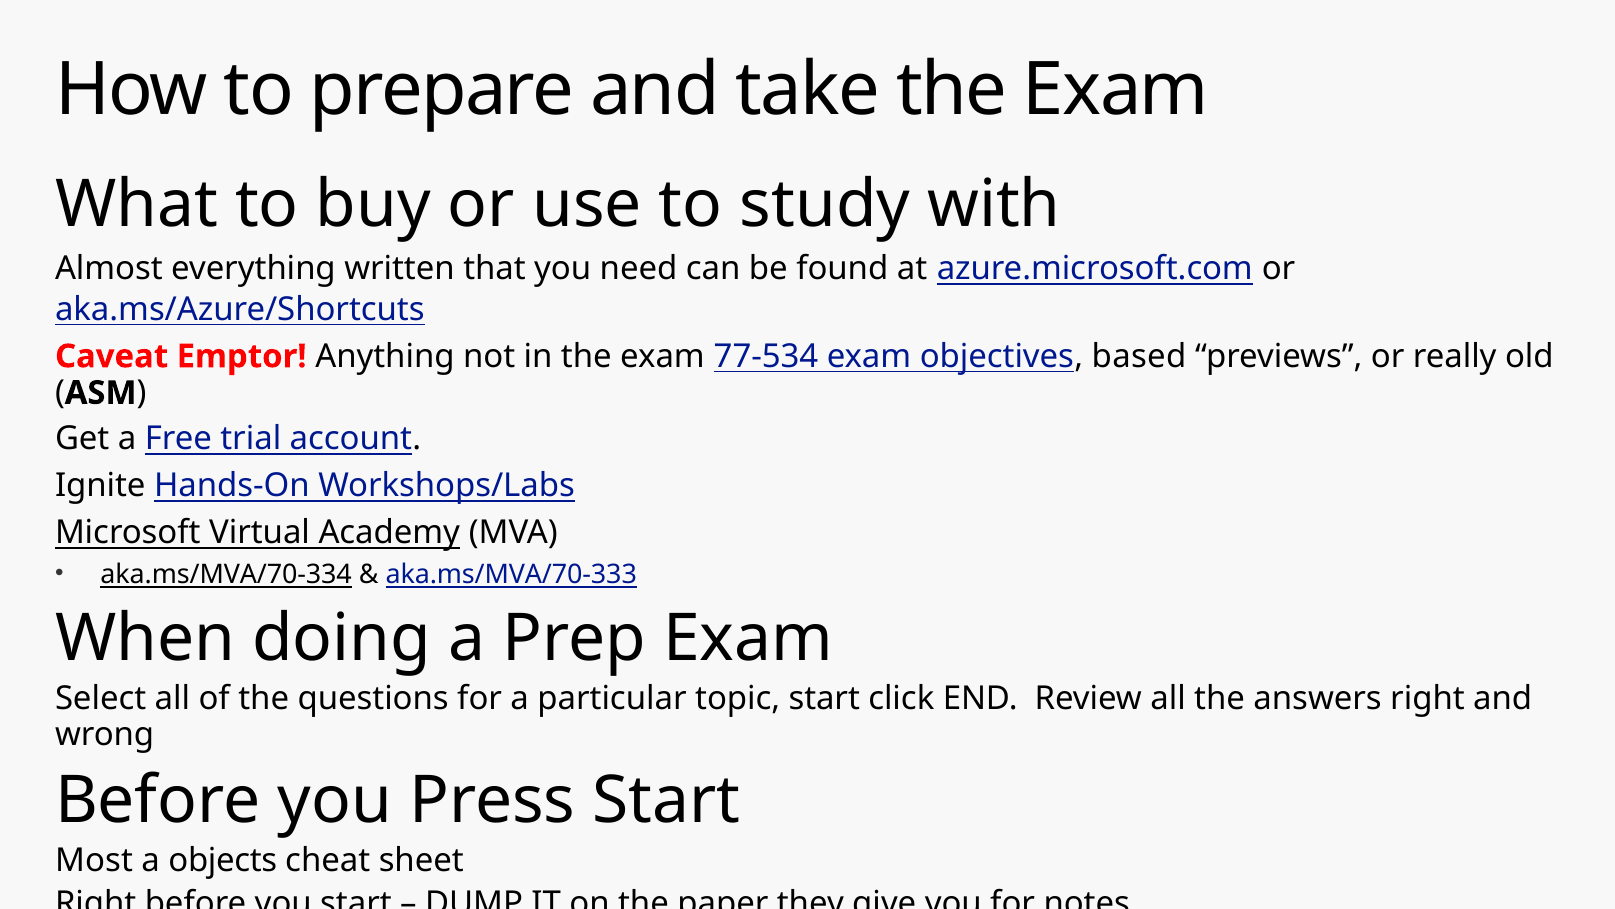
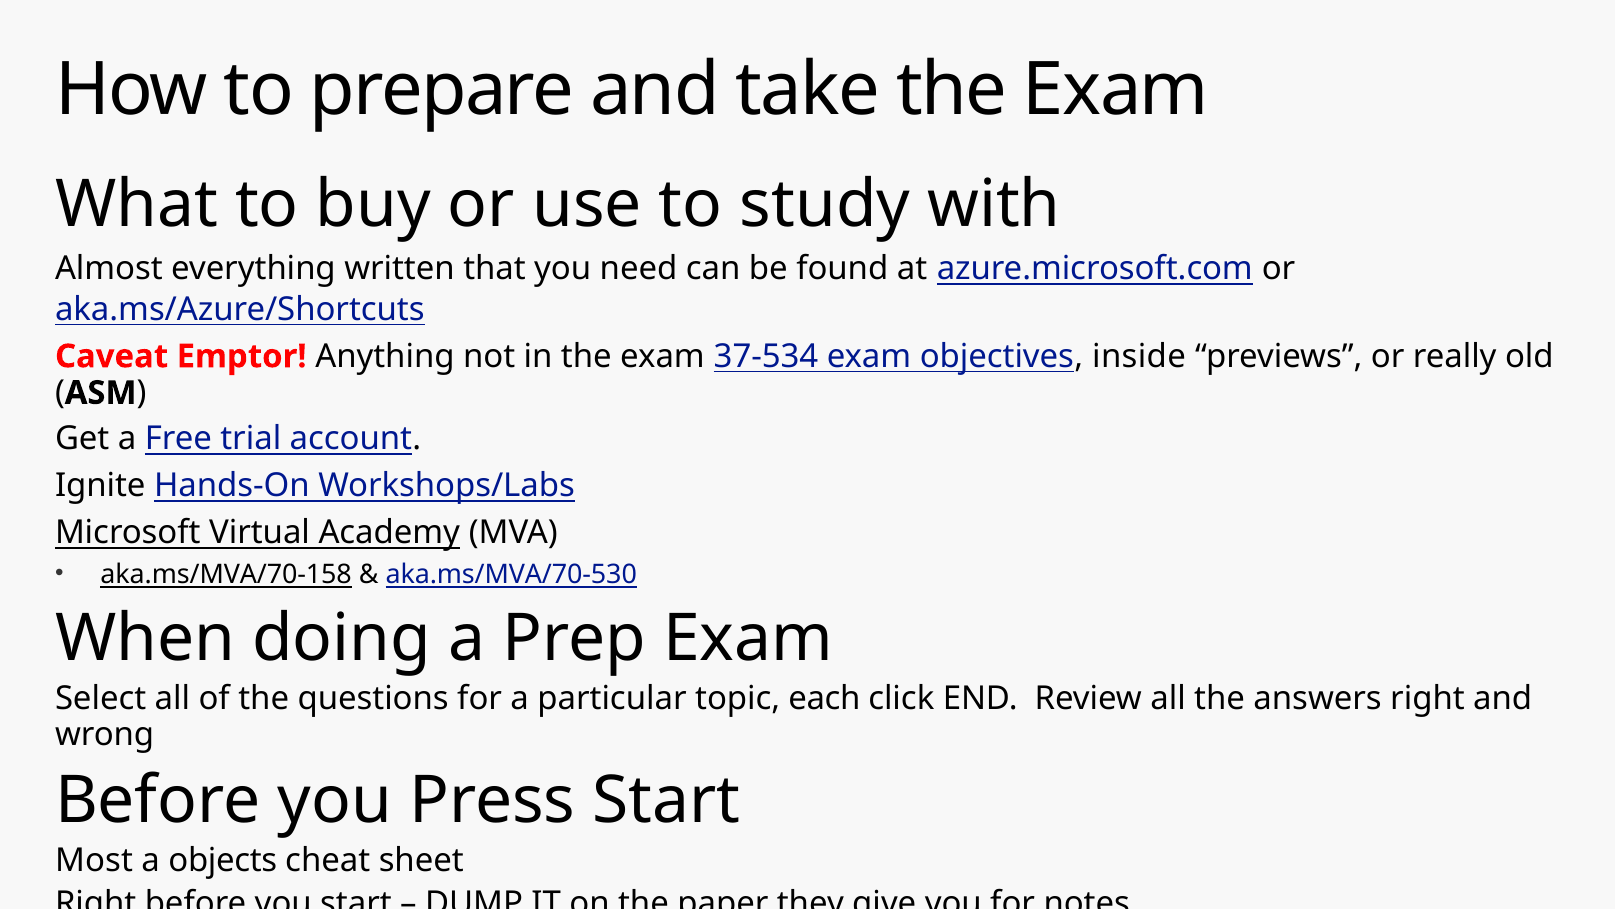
77-534: 77-534 -> 37-534
based: based -> inside
aka.ms/MVA/70-334: aka.ms/MVA/70-334 -> aka.ms/MVA/70-158
aka.ms/MVA/70-333: aka.ms/MVA/70-333 -> aka.ms/MVA/70-530
topic start: start -> each
